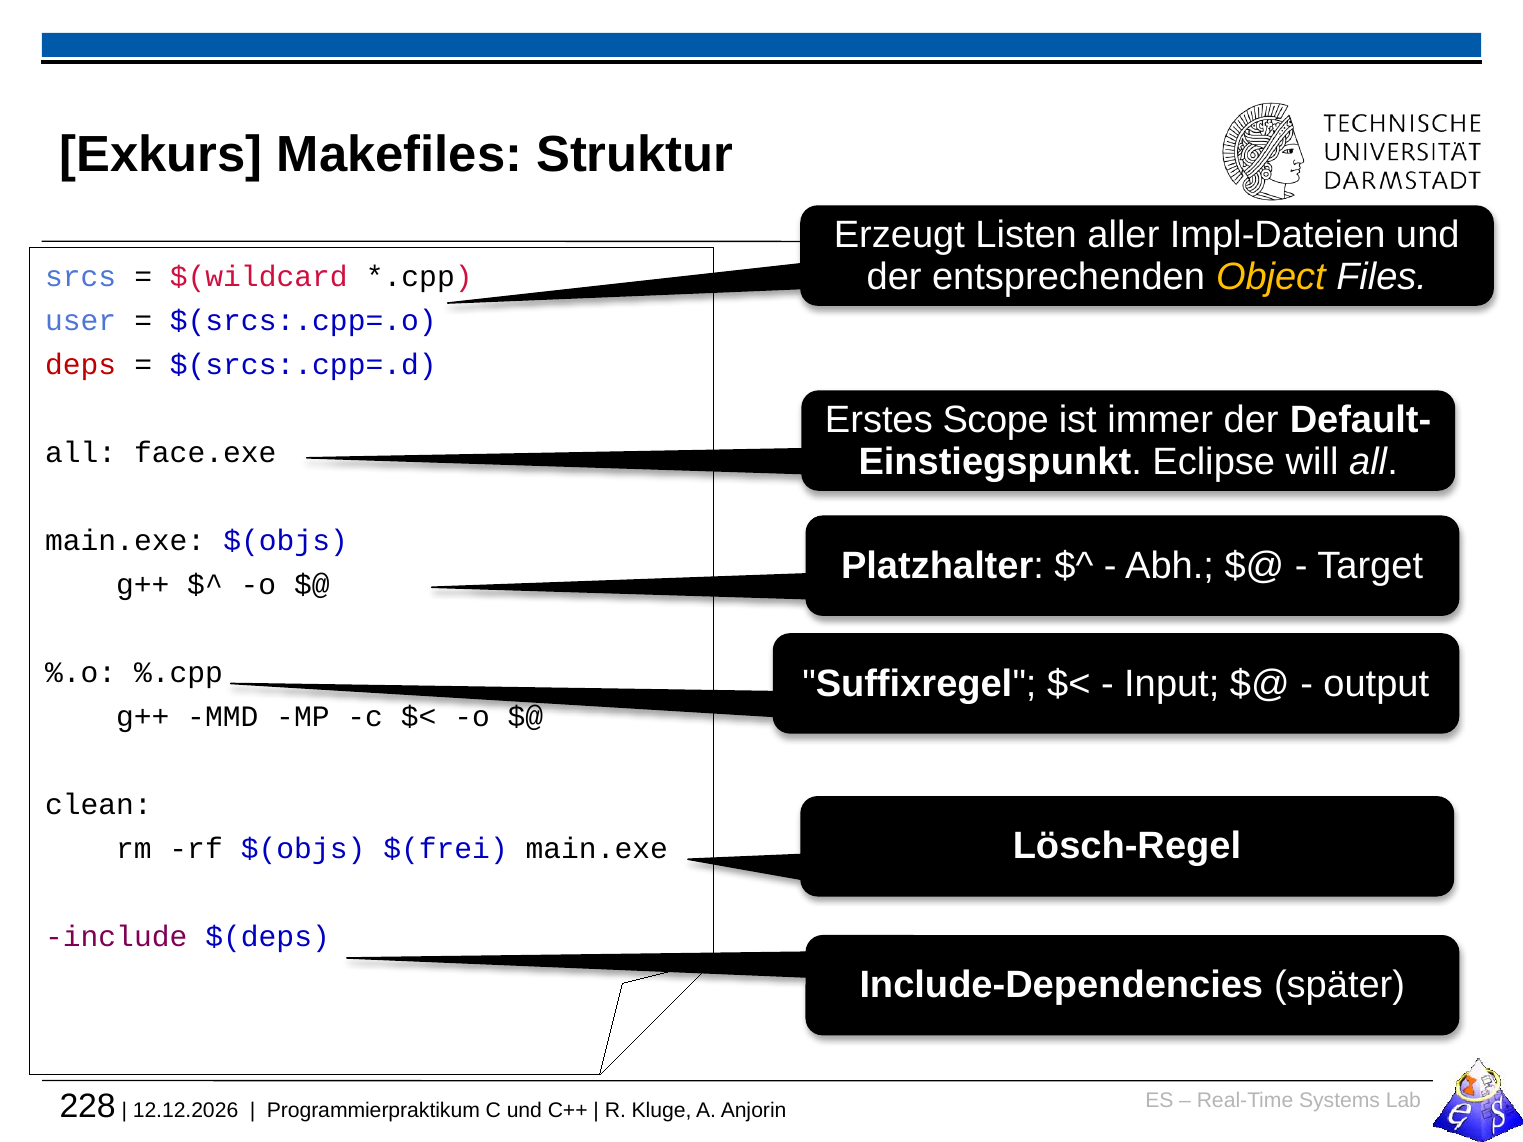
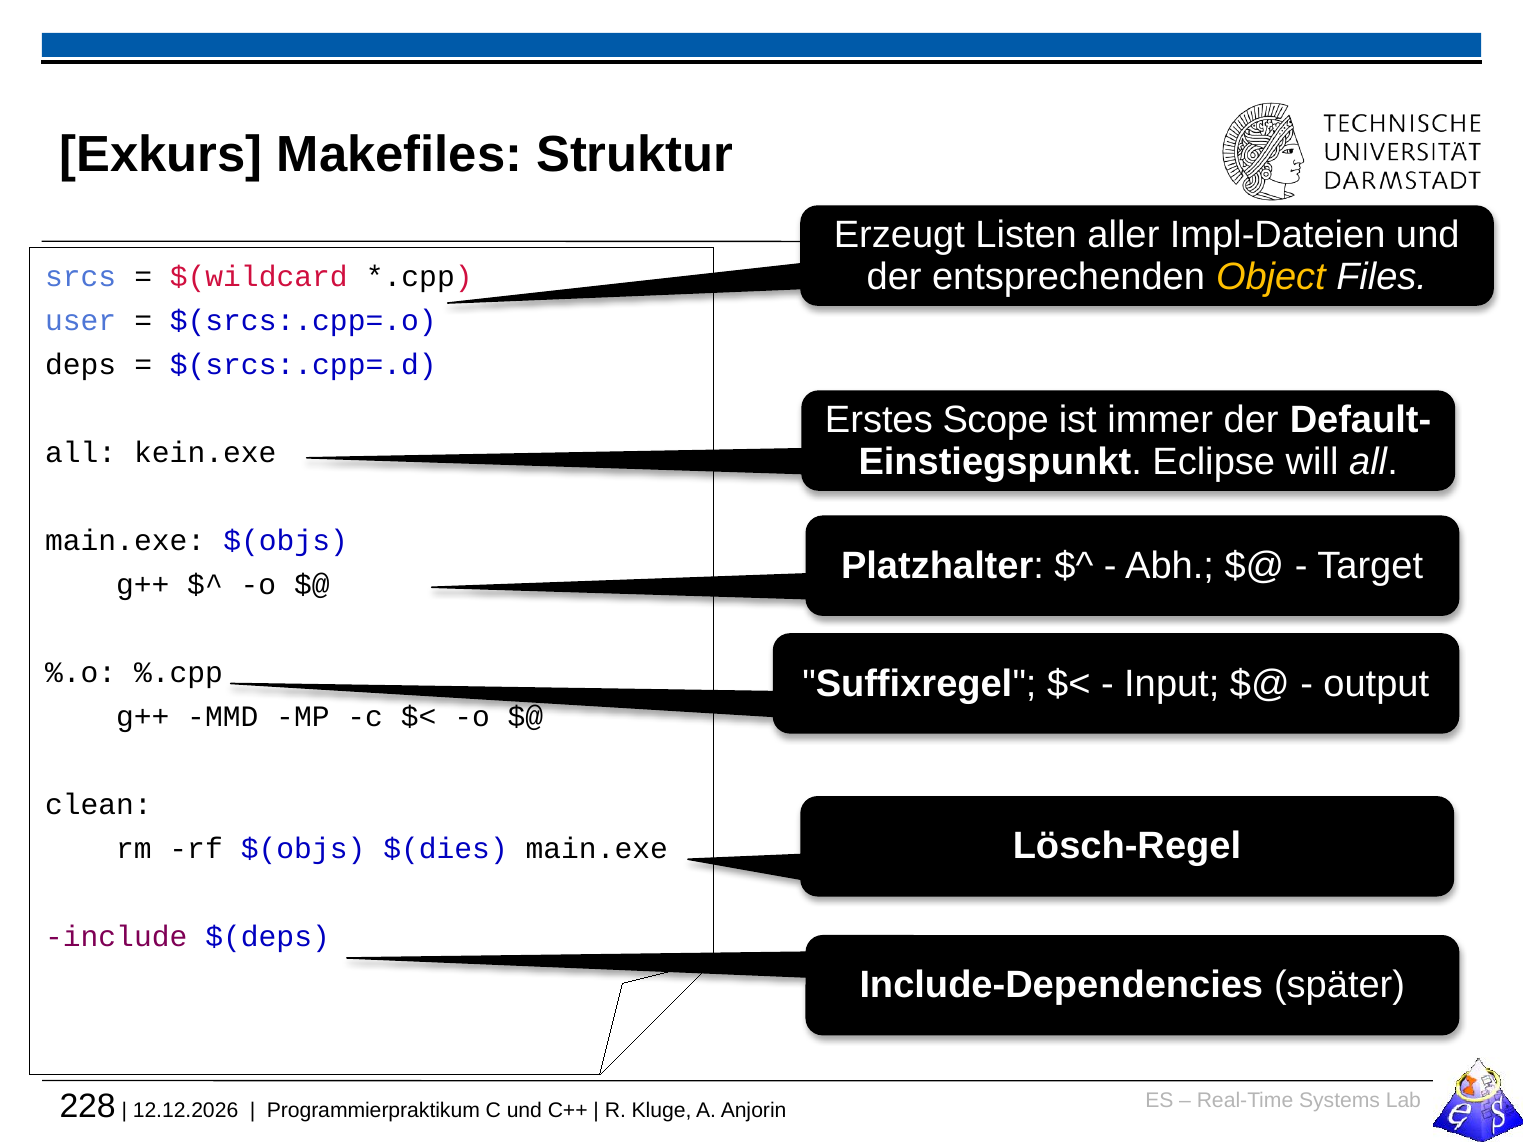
deps colour: red -> black
face.exe: face.exe -> kein.exe
$(frei: $(frei -> $(dies
